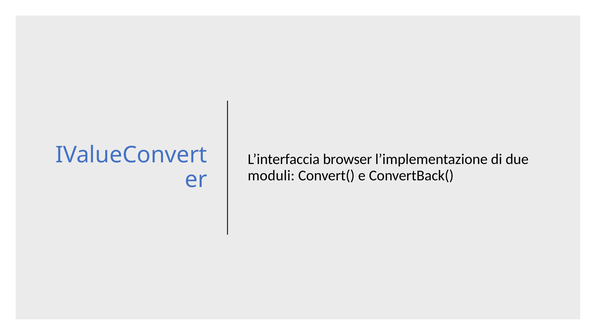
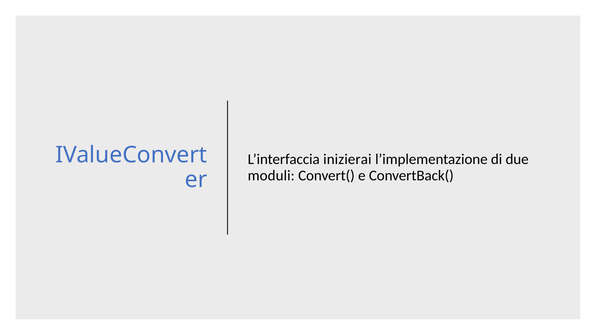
browser: browser -> inizierai
